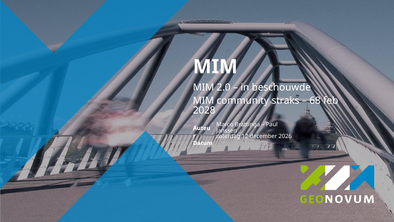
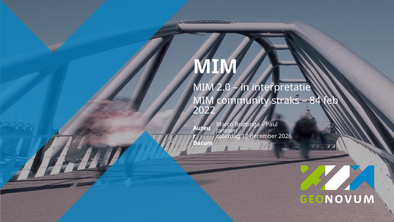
beschouwde: beschouwde -> interpretatie
68: 68 -> 84
2028: 2028 -> 2022
